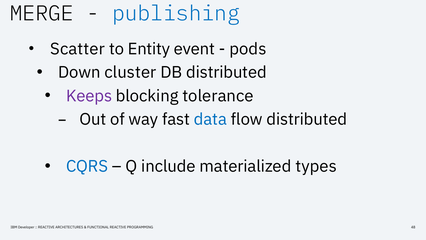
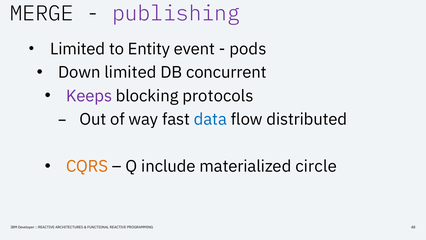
publishing colour: blue -> purple
Scatter at (78, 49): Scatter -> Limited
Down cluster: cluster -> limited
DB distributed: distributed -> concurrent
tolerance: tolerance -> protocols
CQRS colour: blue -> orange
types: types -> circle
